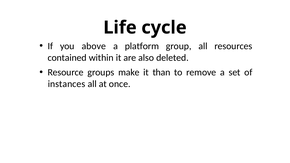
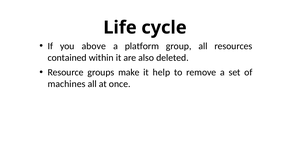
than: than -> help
instances: instances -> machines
